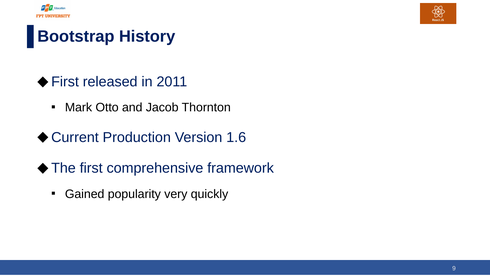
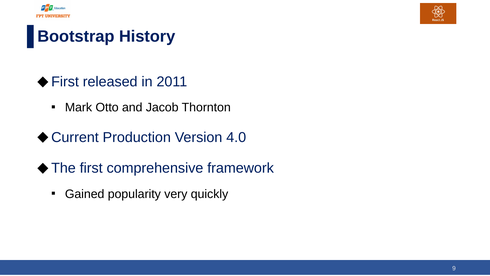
1.6: 1.6 -> 4.0
